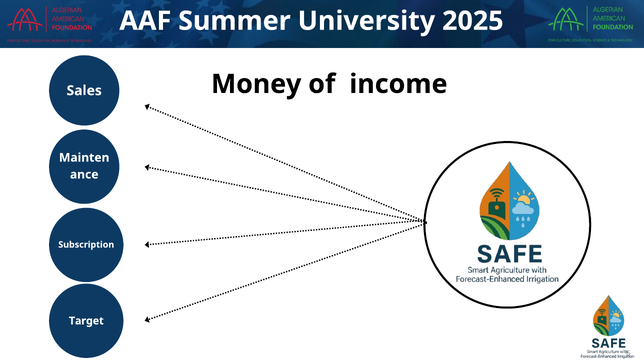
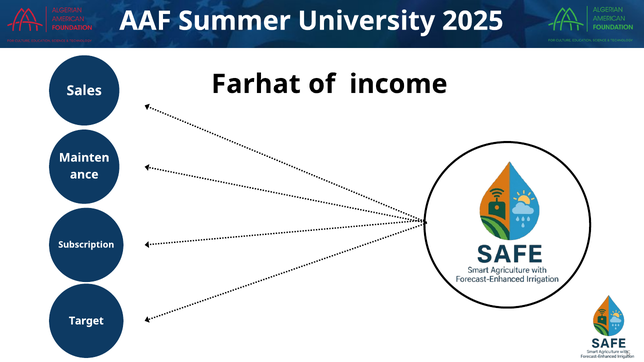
Money: Money -> Farhat
